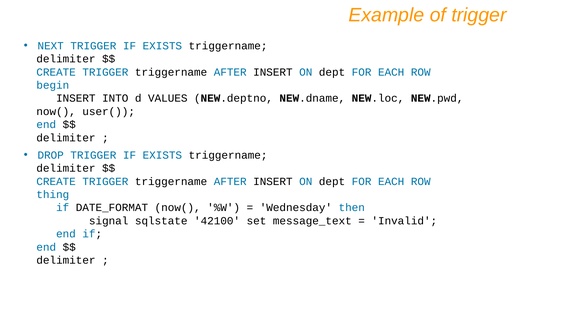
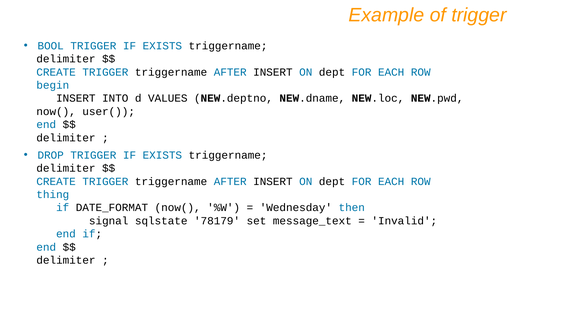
NEXT: NEXT -> BOOL
42100: 42100 -> 78179
